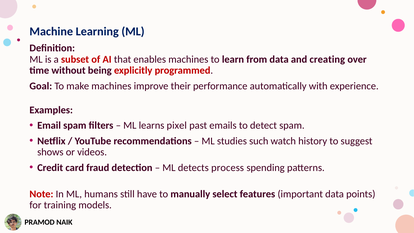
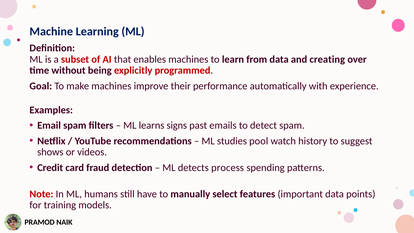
pixel: pixel -> signs
such: such -> pool
